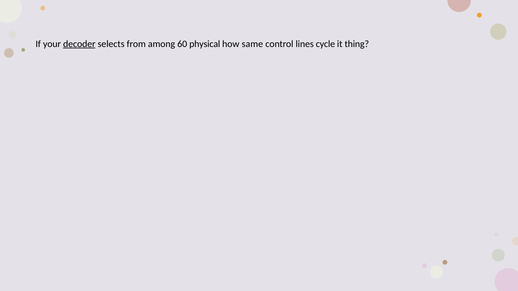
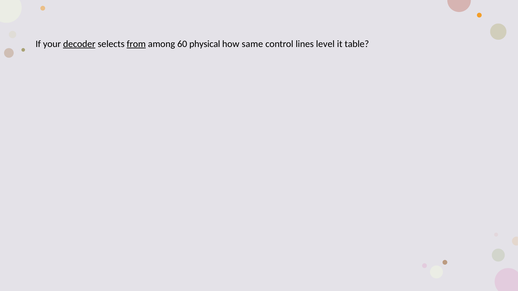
from underline: none -> present
cycle: cycle -> level
thing: thing -> table
